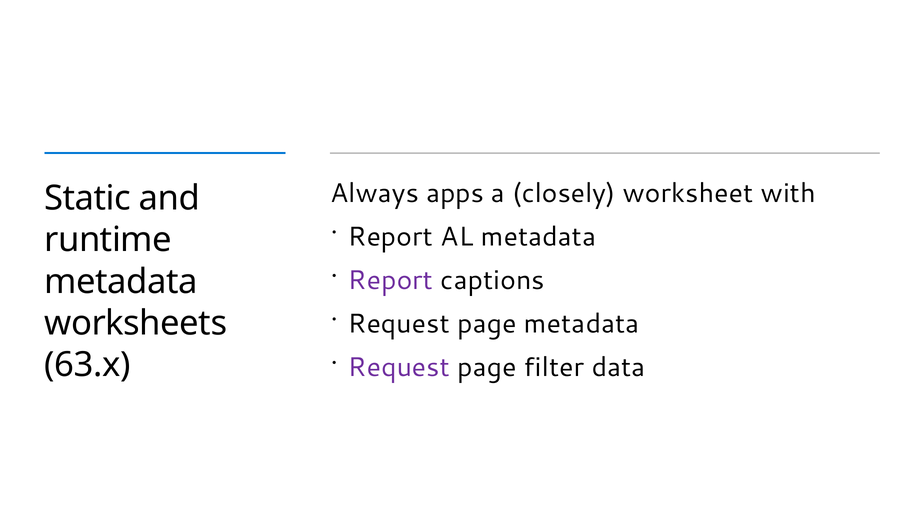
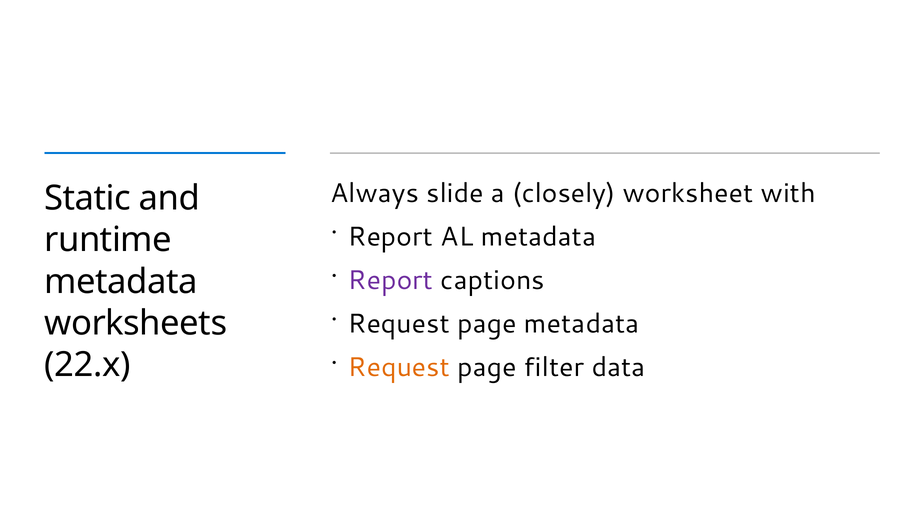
apps: apps -> slide
Request at (399, 367) colour: purple -> orange
63.x: 63.x -> 22.x
